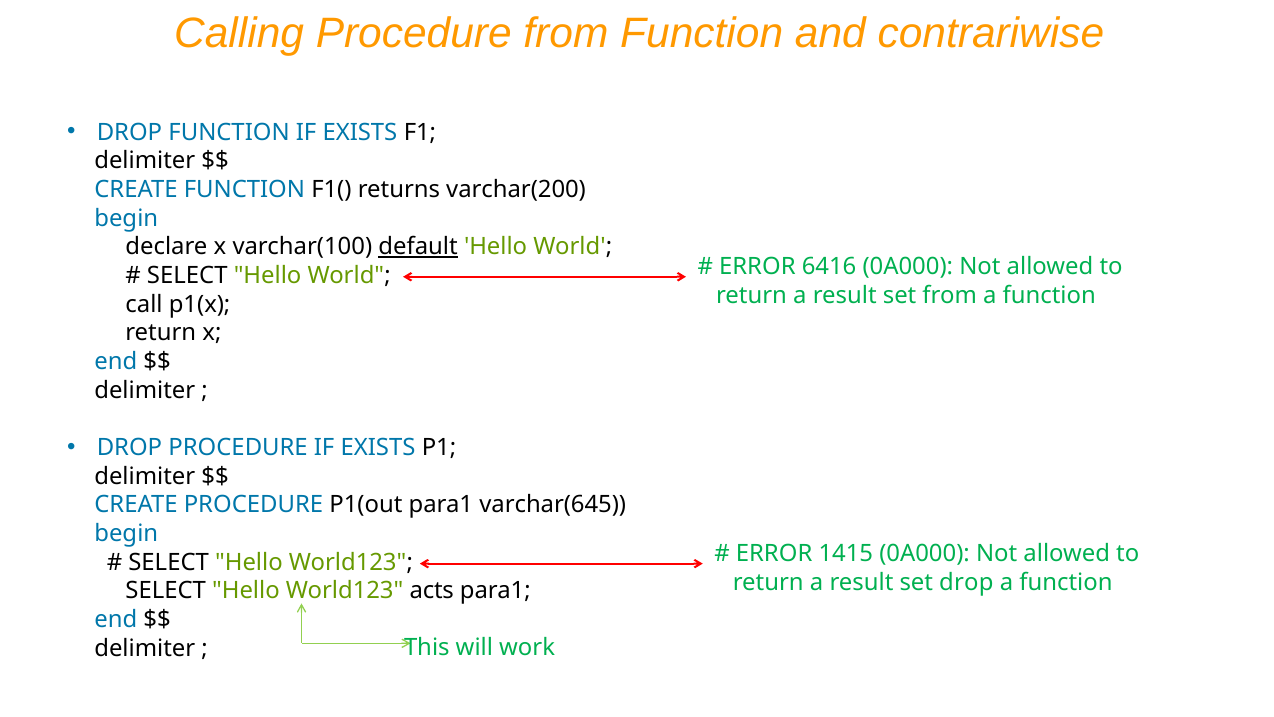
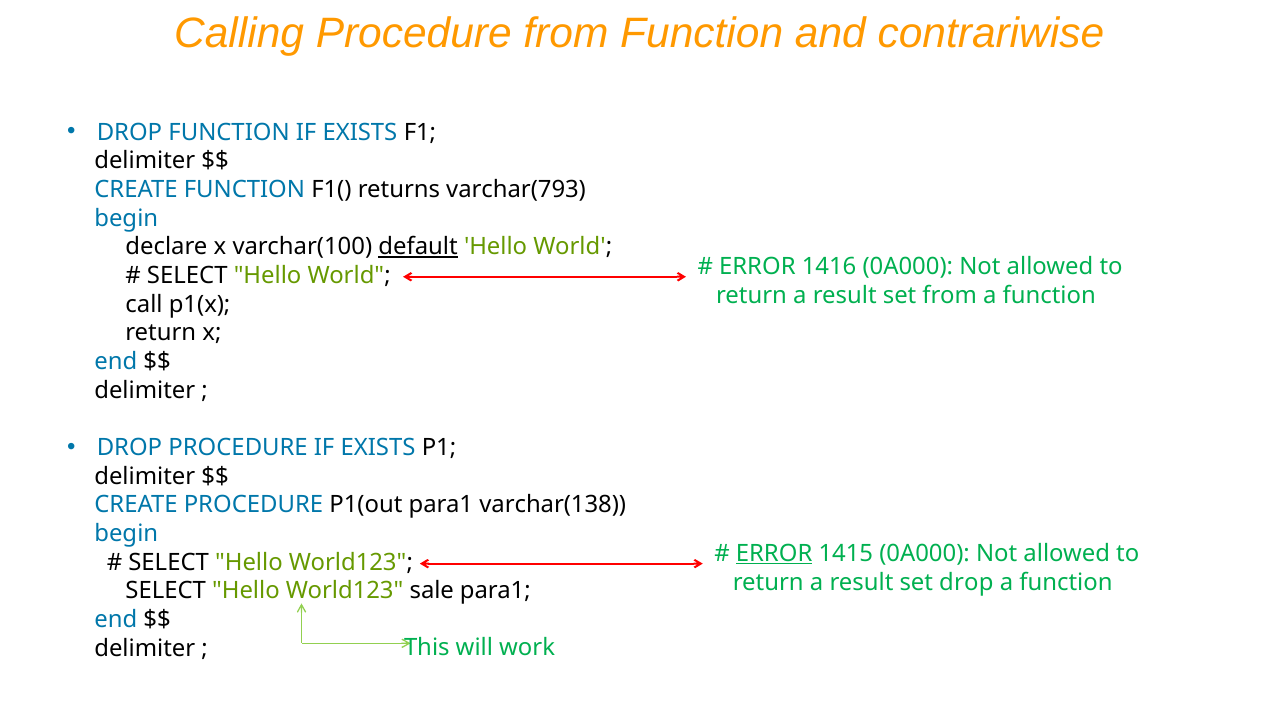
varchar(200: varchar(200 -> varchar(793
6416: 6416 -> 1416
varchar(645: varchar(645 -> varchar(138
ERROR at (774, 553) underline: none -> present
acts: acts -> sale
